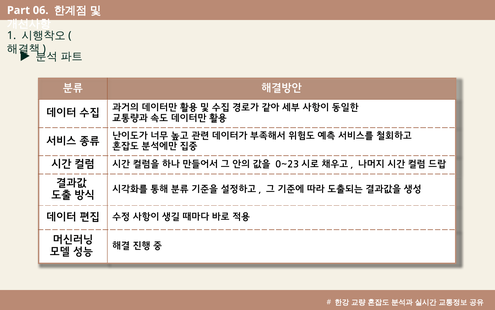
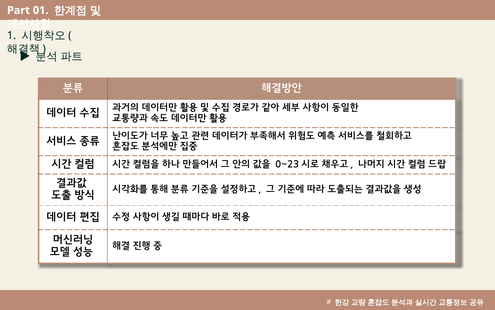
06: 06 -> 01
